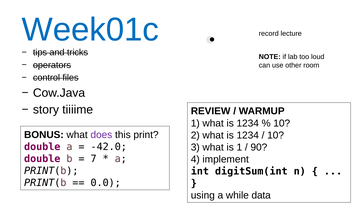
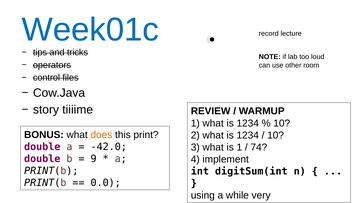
does colour: purple -> orange
90: 90 -> 74
7: 7 -> 9
data: data -> very
